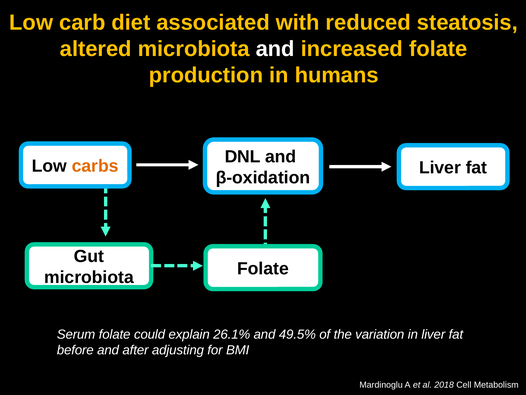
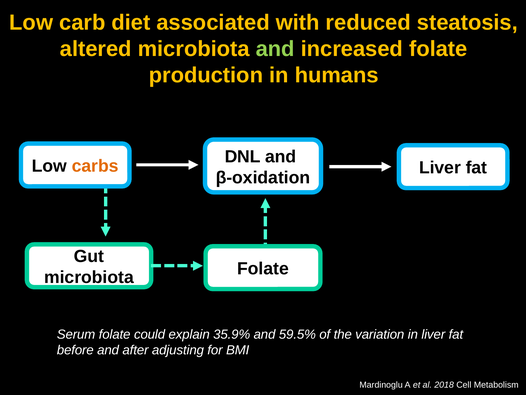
and at (275, 49) colour: white -> light green
26.1%: 26.1% -> 35.9%
49.5%: 49.5% -> 59.5%
